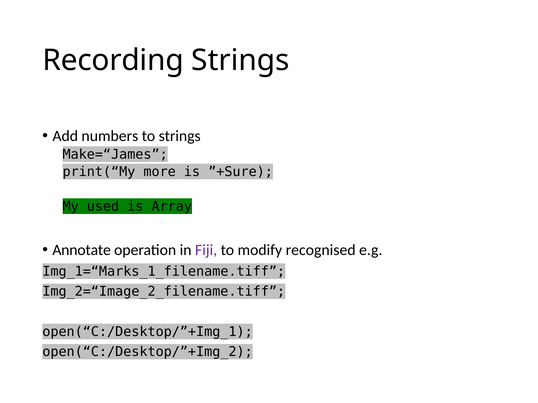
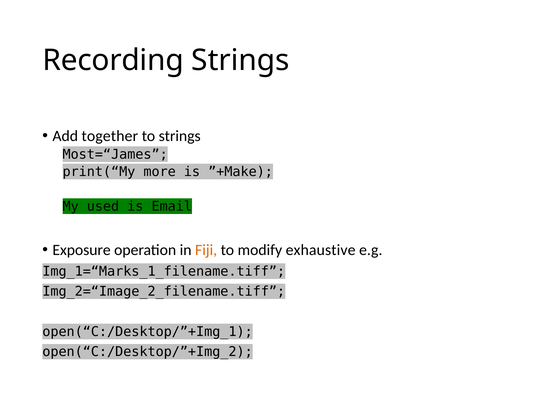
numbers: numbers -> together
Make=“James: Make=“James -> Most=“James
”+Sure: ”+Sure -> ”+Make
Array: Array -> Email
Annotate: Annotate -> Exposure
Fiji colour: purple -> orange
recognised: recognised -> exhaustive
